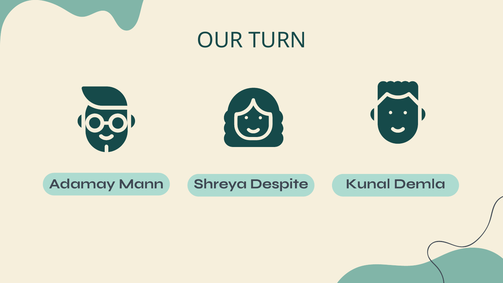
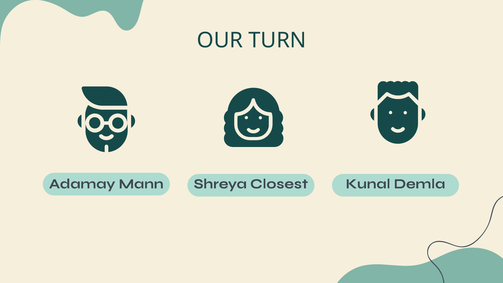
Despite: Despite -> Closest
